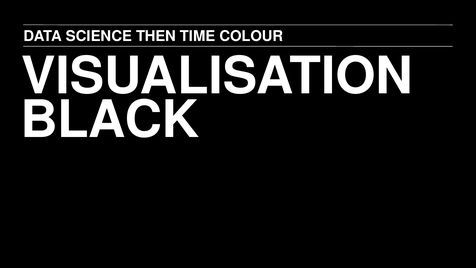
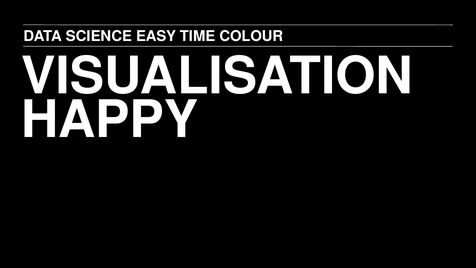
THEN: THEN -> EASY
BLACK: BLACK -> HAPPY
